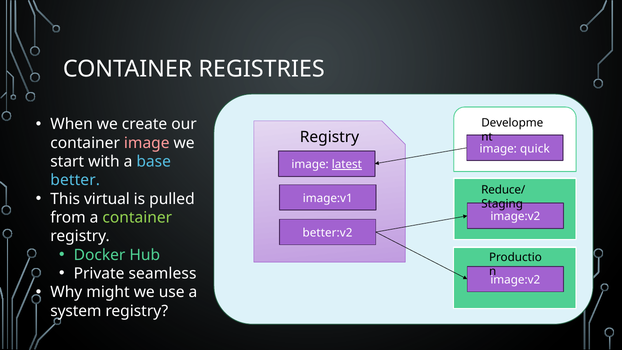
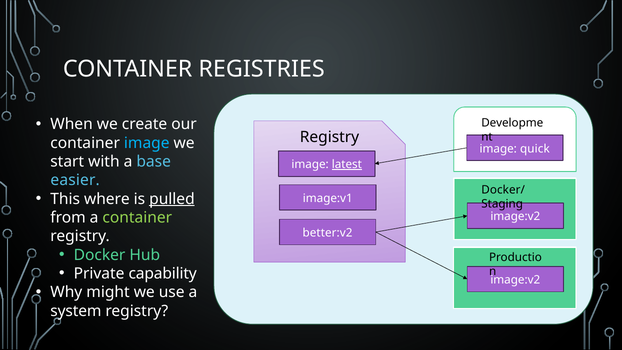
image at (147, 143) colour: pink -> light blue
better: better -> easier
Reduce/: Reduce/ -> Docker/
virtual: virtual -> where
pulled underline: none -> present
seamless: seamless -> capability
